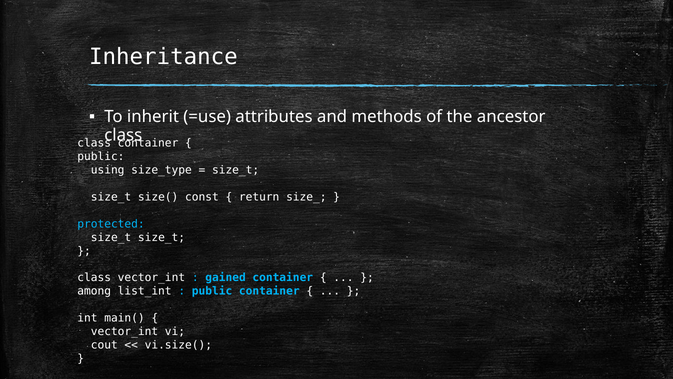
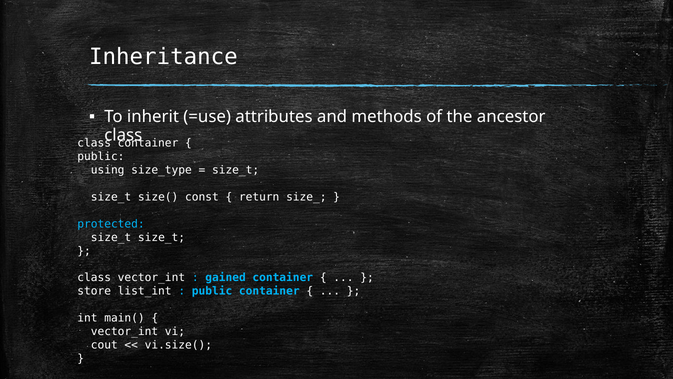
among: among -> store
